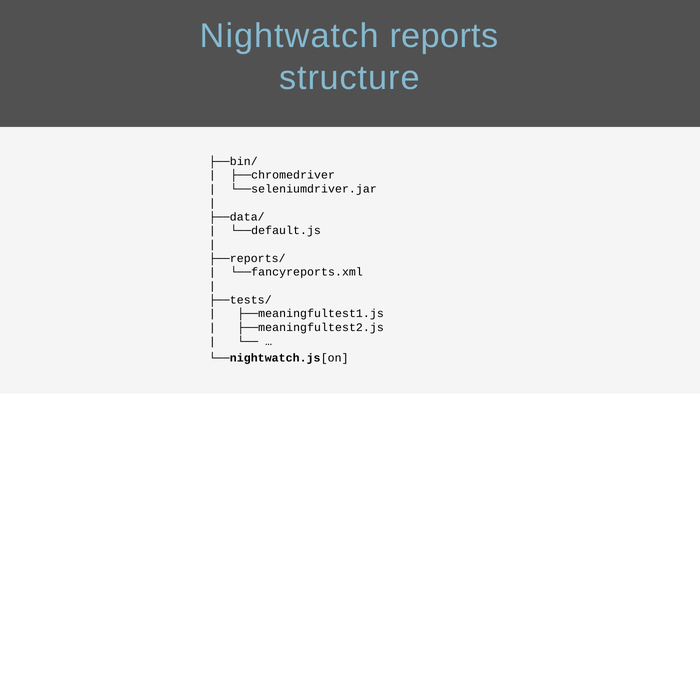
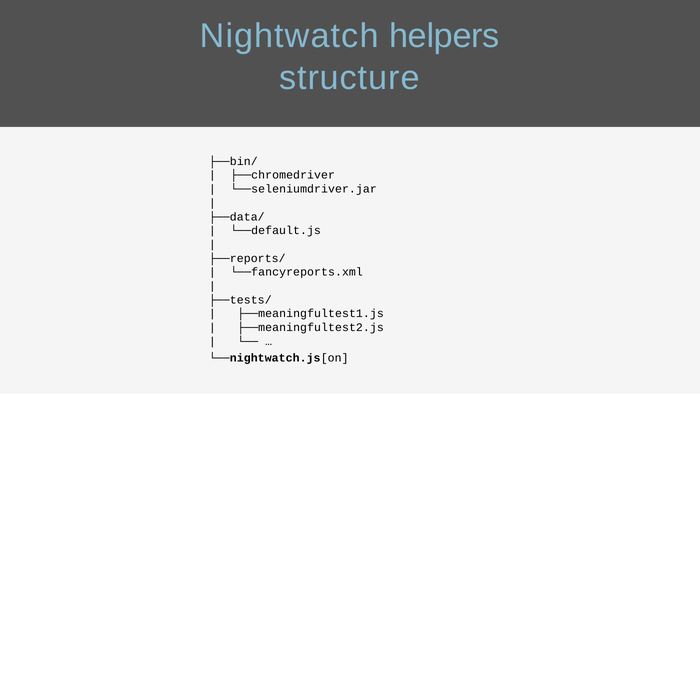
reports: reports -> helpers
